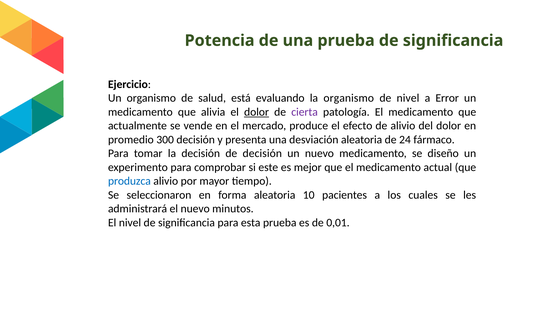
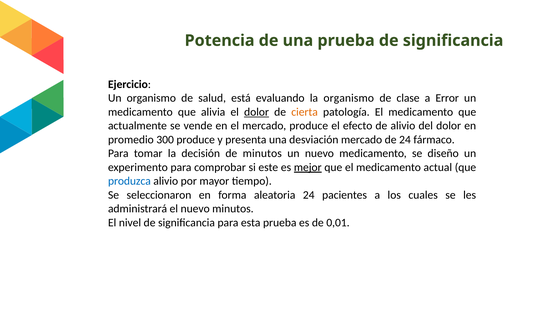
de nivel: nivel -> clase
cierta colour: purple -> orange
300 decisión: decisión -> produce
desviación aleatoria: aleatoria -> mercado
de decisión: decisión -> minutos
mejor underline: none -> present
aleatoria 10: 10 -> 24
